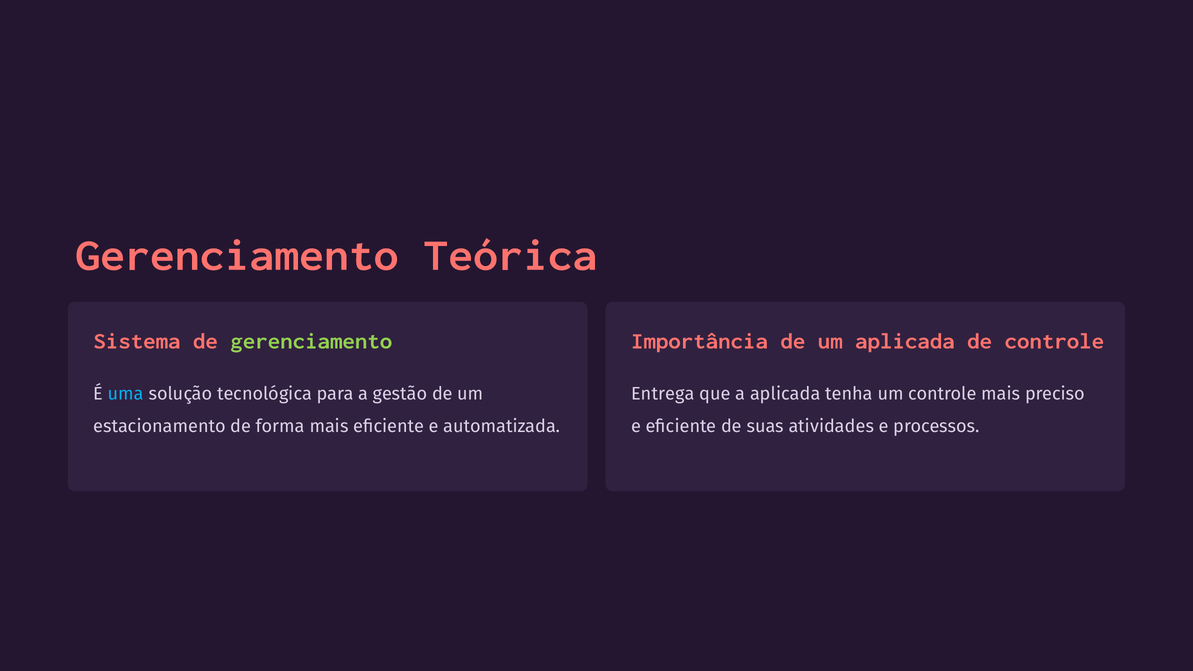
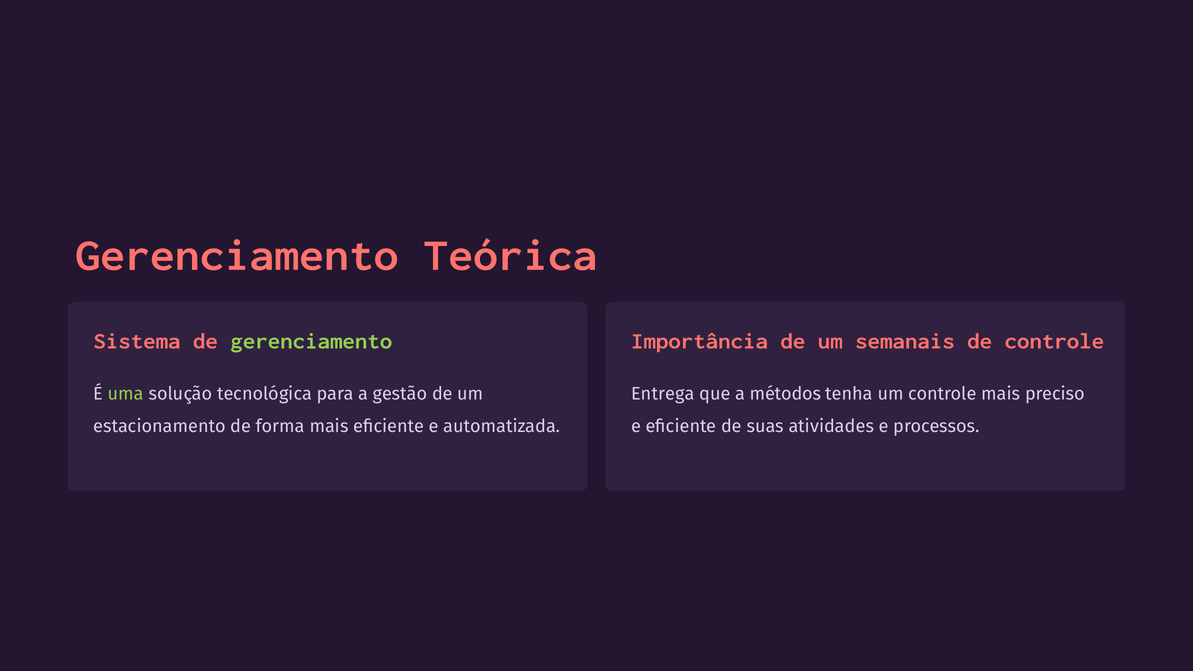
um aplicada: aplicada -> semanais
uma colour: light blue -> light green
a aplicada: aplicada -> métodos
